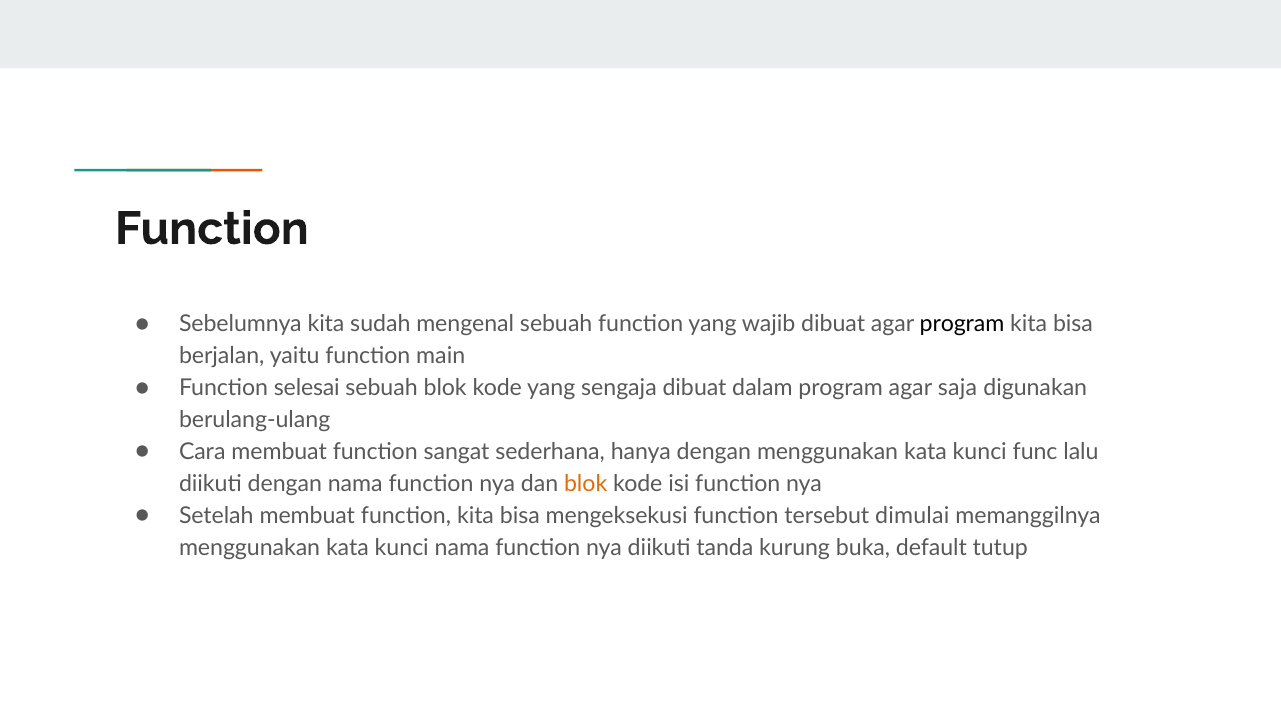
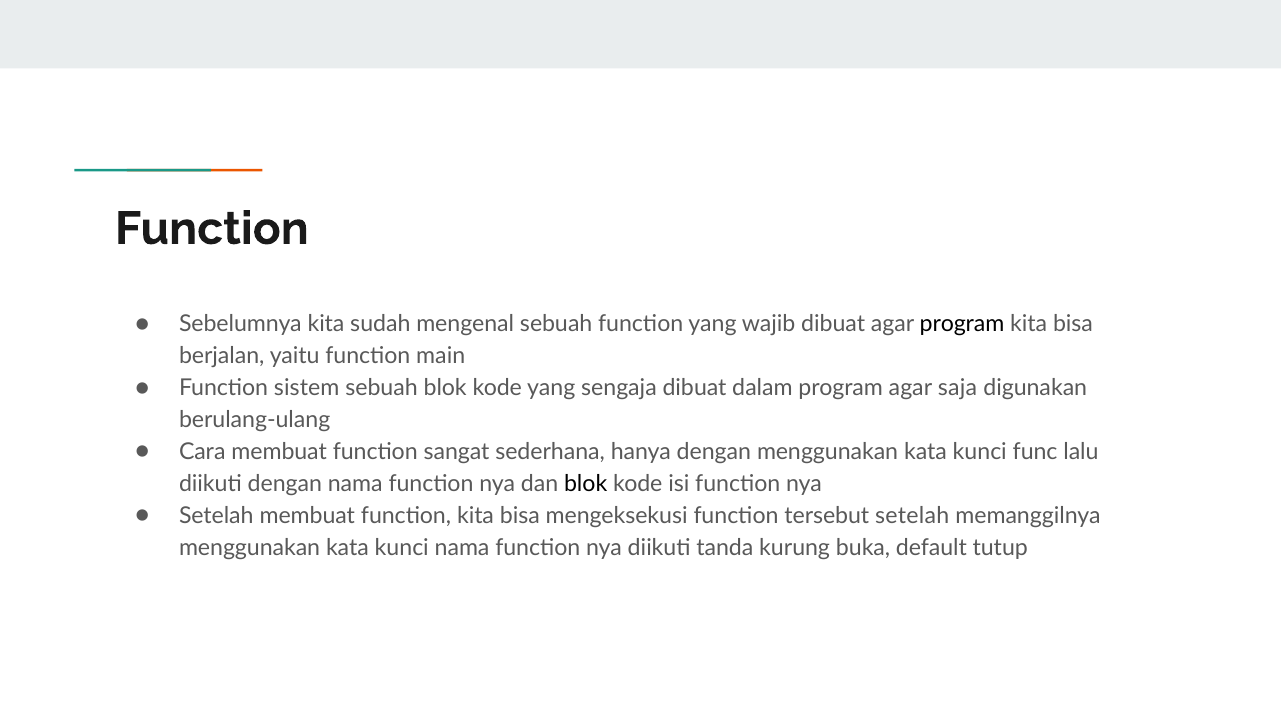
selesai: selesai -> sistem
blok at (586, 483) colour: orange -> black
tersebut dimulai: dimulai -> setelah
